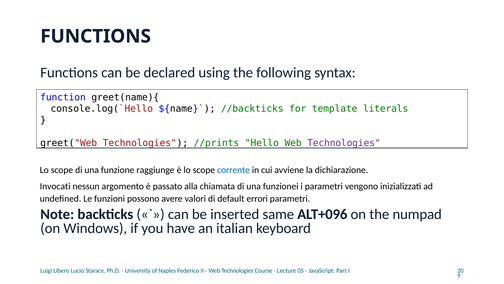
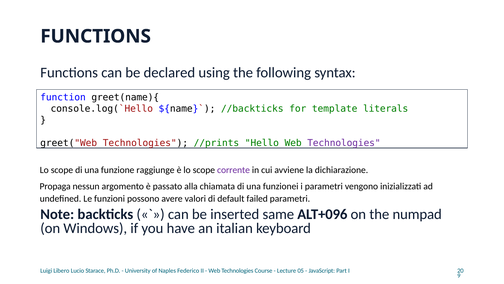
corrente colour: blue -> purple
Invocati: Invocati -> Propaga
errori: errori -> failed
